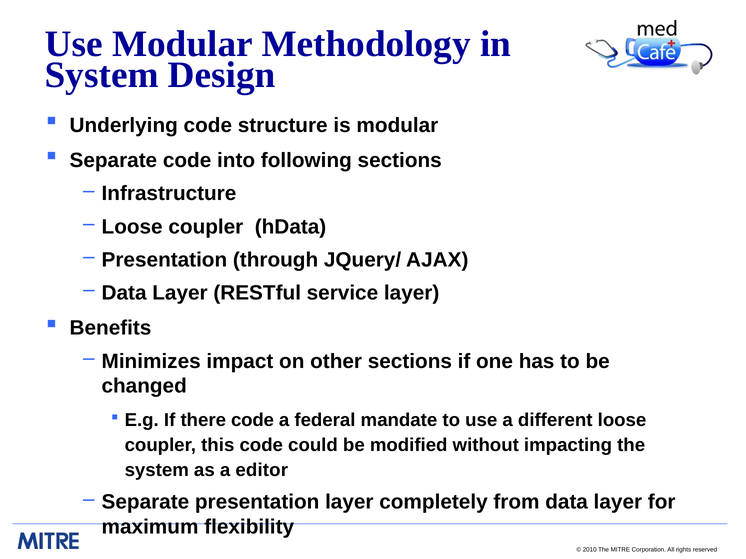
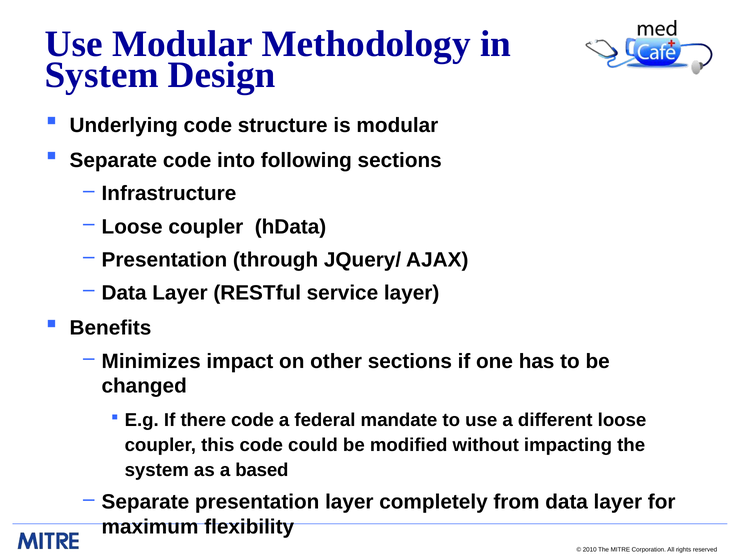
editor: editor -> based
